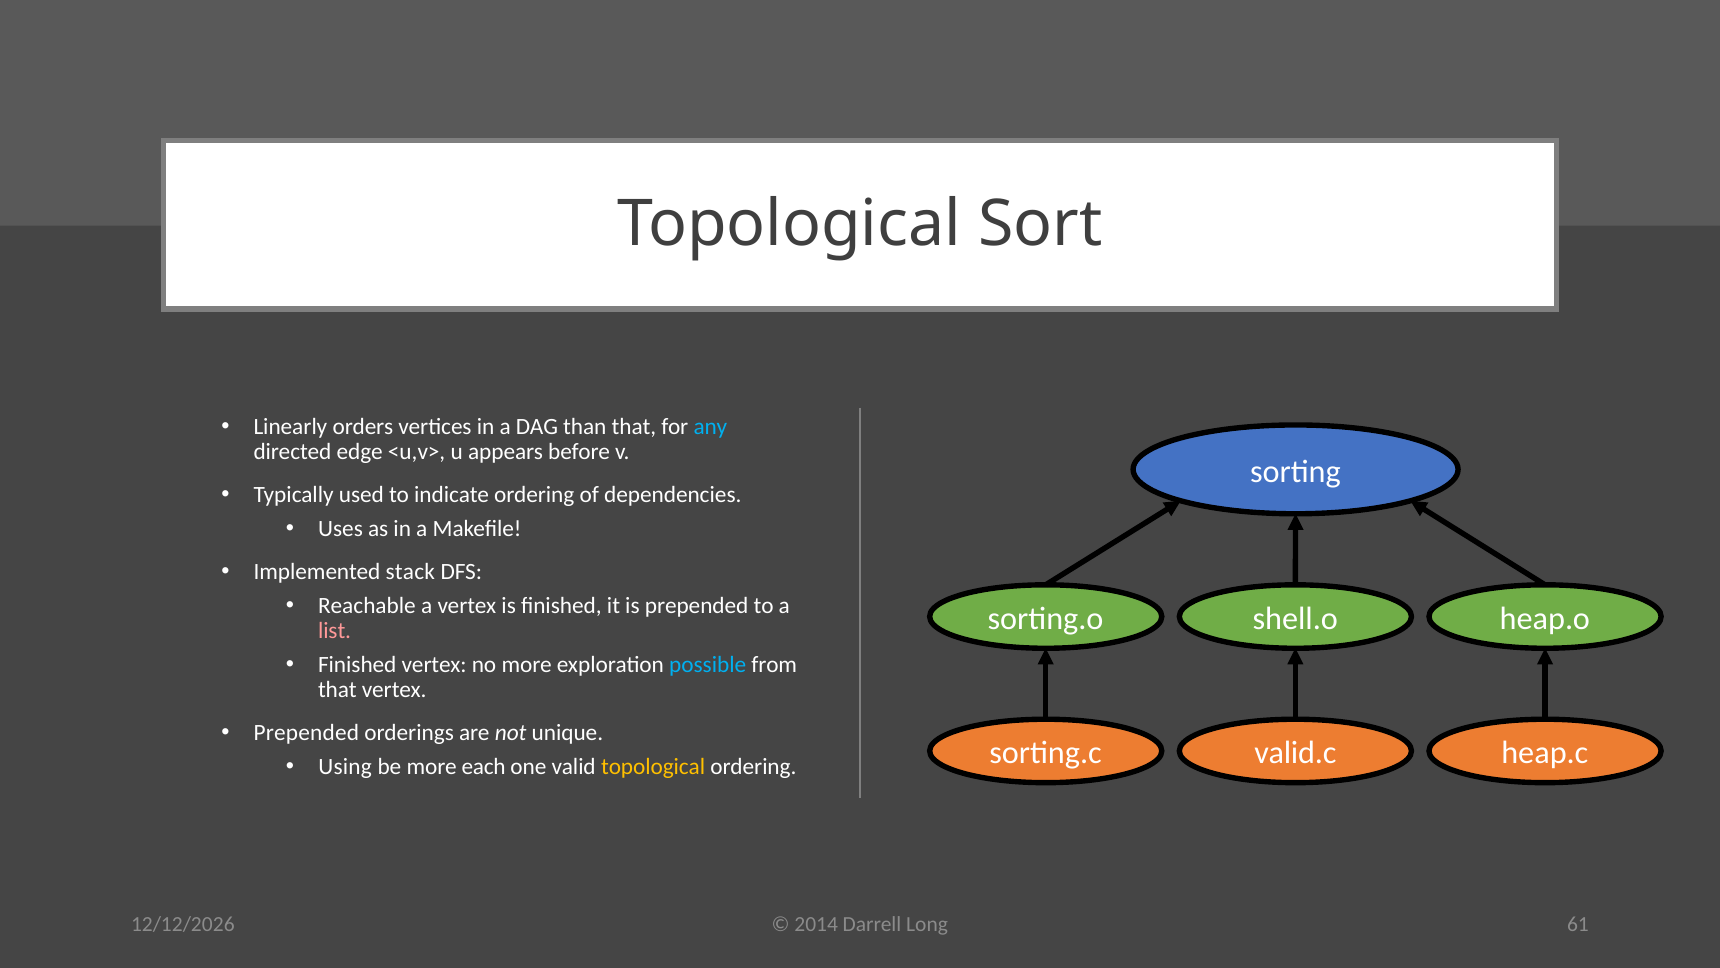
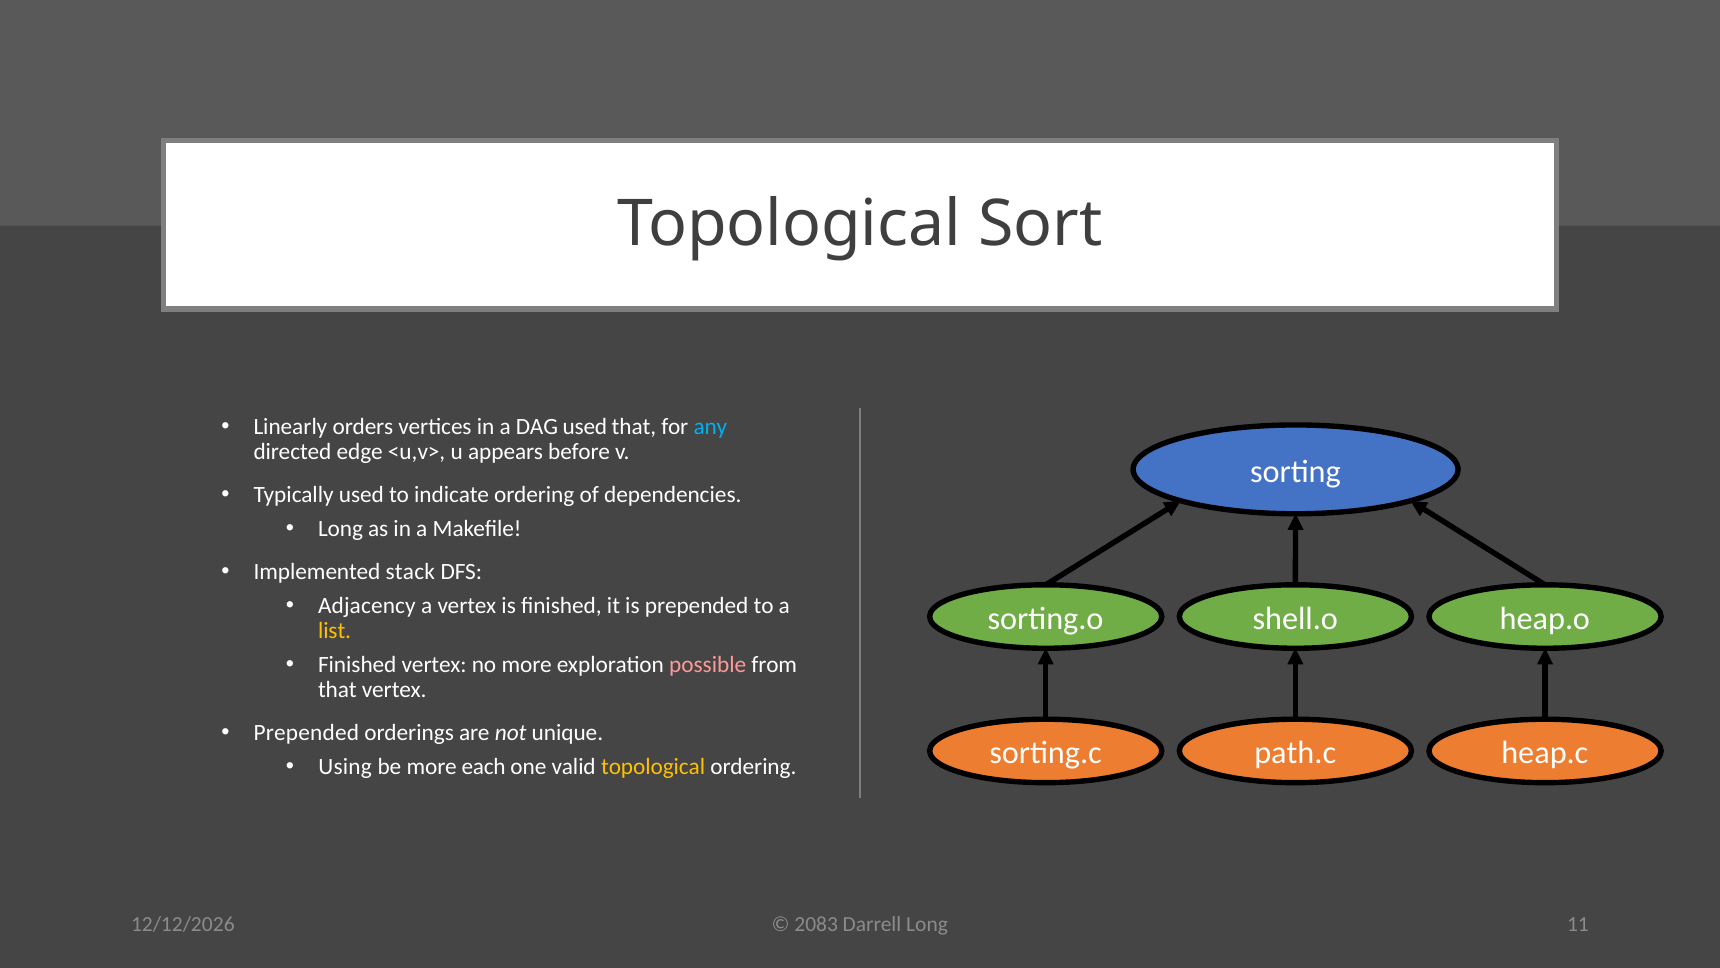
DAG than: than -> used
Uses at (340, 528): Uses -> Long
Reachable: Reachable -> Adjacency
list colour: pink -> yellow
possible colour: light blue -> pink
valid.c: valid.c -> path.c
2014: 2014 -> 2083
61: 61 -> 11
